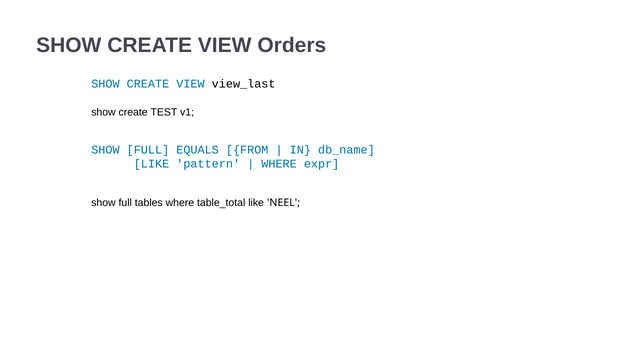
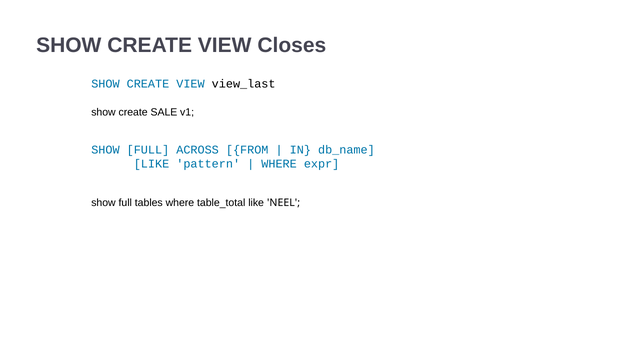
Orders: Orders -> Closes
TEST: TEST -> SALE
EQUALS: EQUALS -> ACROSS
